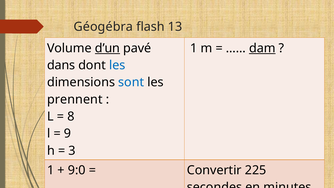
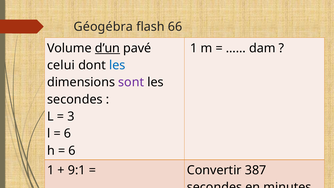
13: 13 -> 66
dam underline: present -> none
dans: dans -> celui
sont colour: blue -> purple
prennent at (75, 99): prennent -> secondes
8: 8 -> 3
9 at (68, 133): 9 -> 6
3 at (72, 151): 3 -> 6
9:0: 9:0 -> 9:1
225: 225 -> 387
